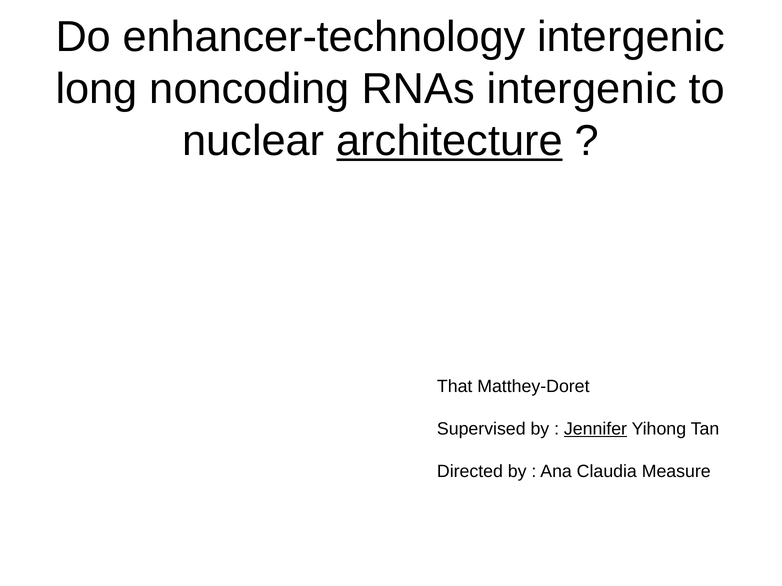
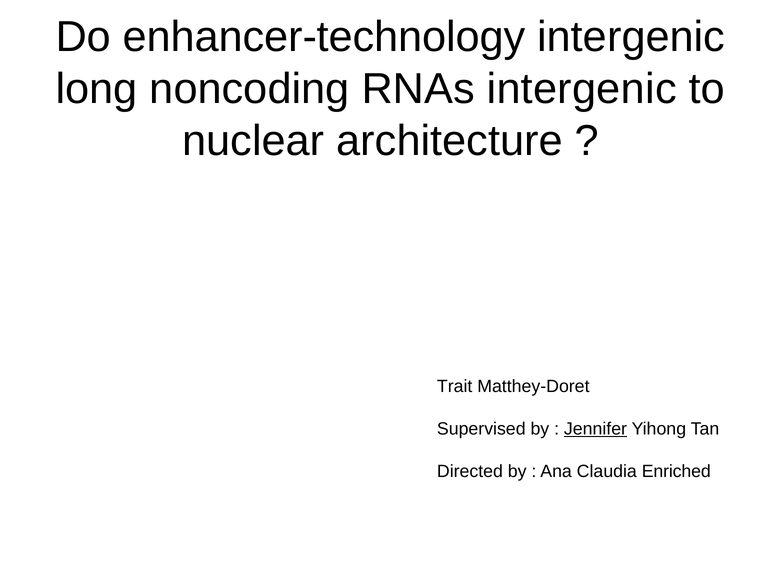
architecture underline: present -> none
That: That -> Trait
Measure: Measure -> Enriched
